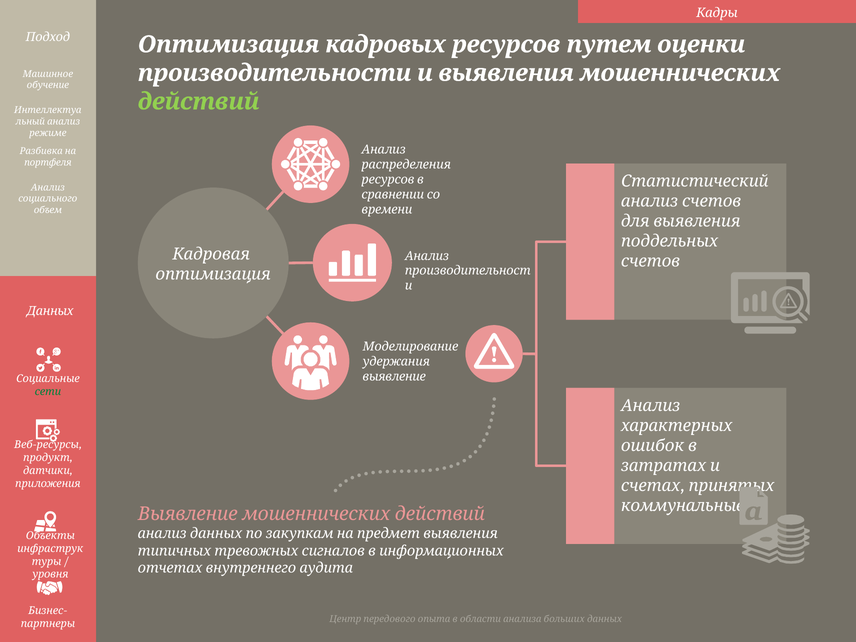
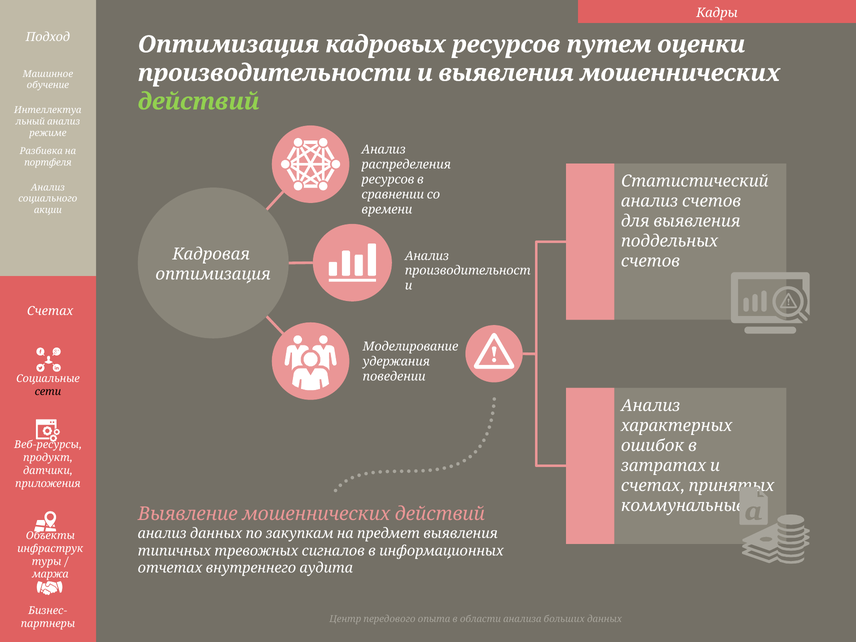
объем: объем -> акции
Данных at (50, 311): Данных -> Счетах
выявление: выявление -> поведении
сети colour: green -> black
уровня: уровня -> маржа
